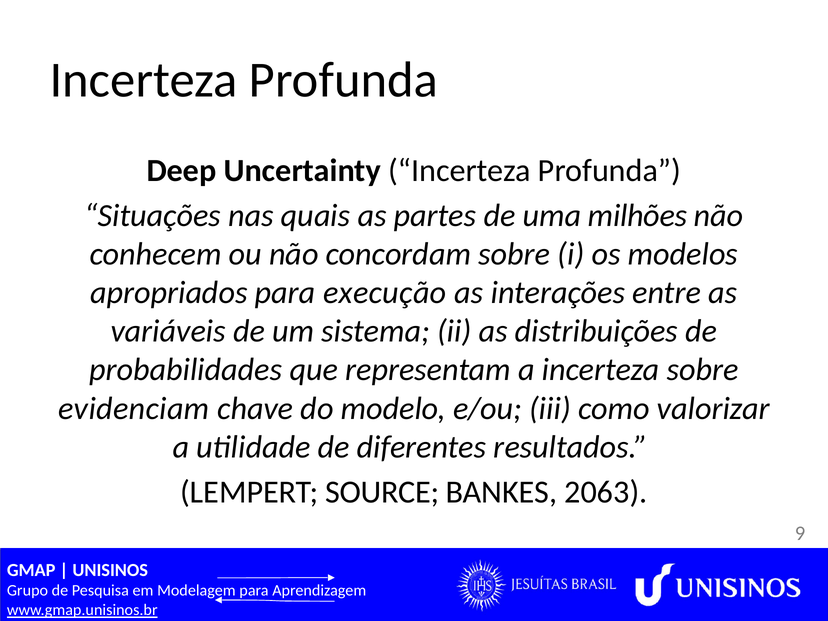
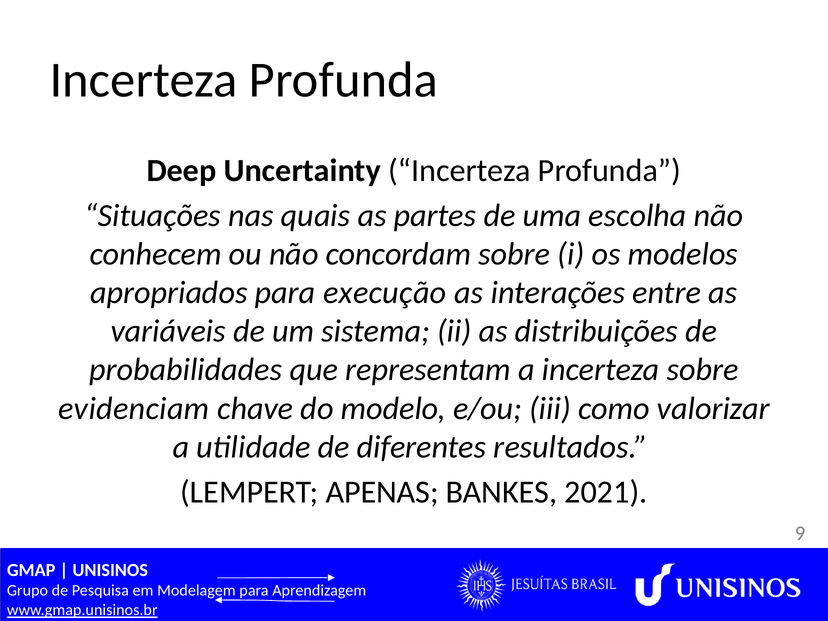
milhões: milhões -> escolha
SOURCE: SOURCE -> APENAS
2063: 2063 -> 2021
